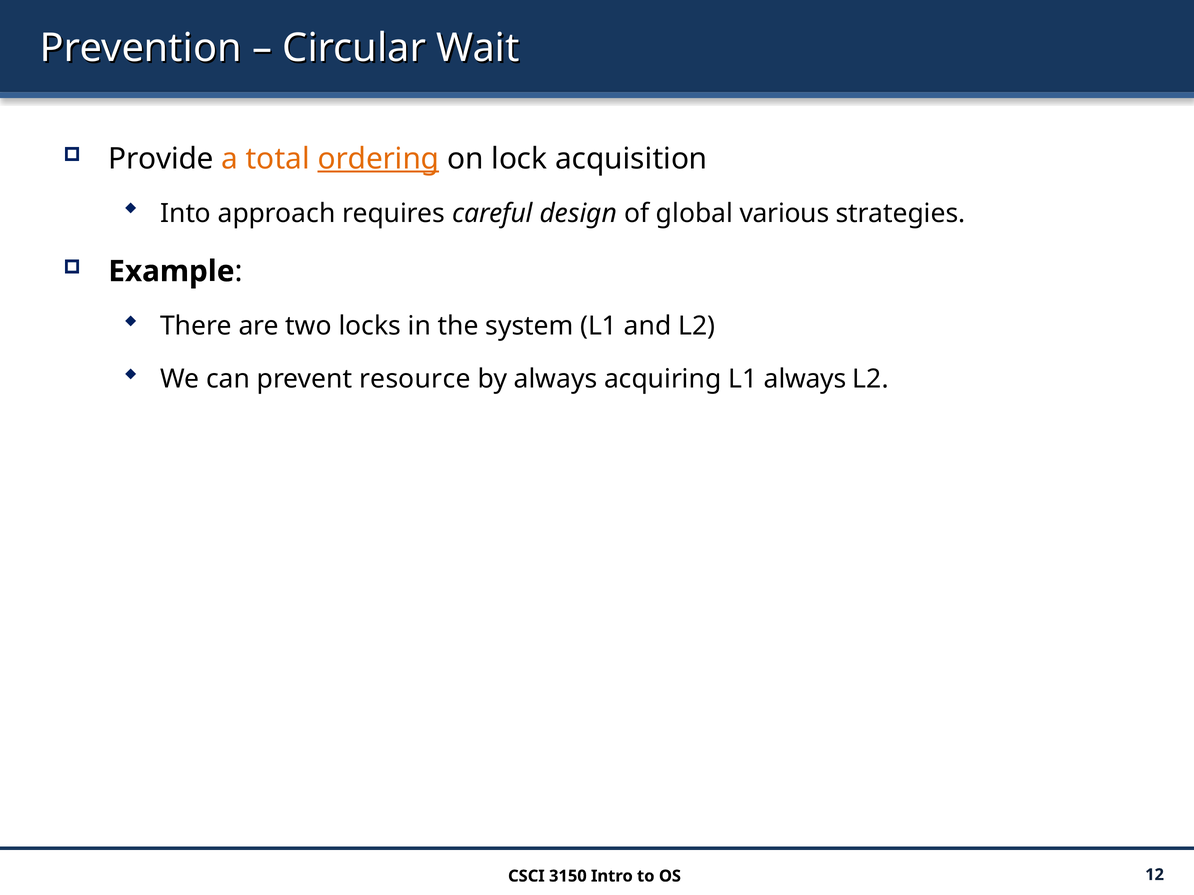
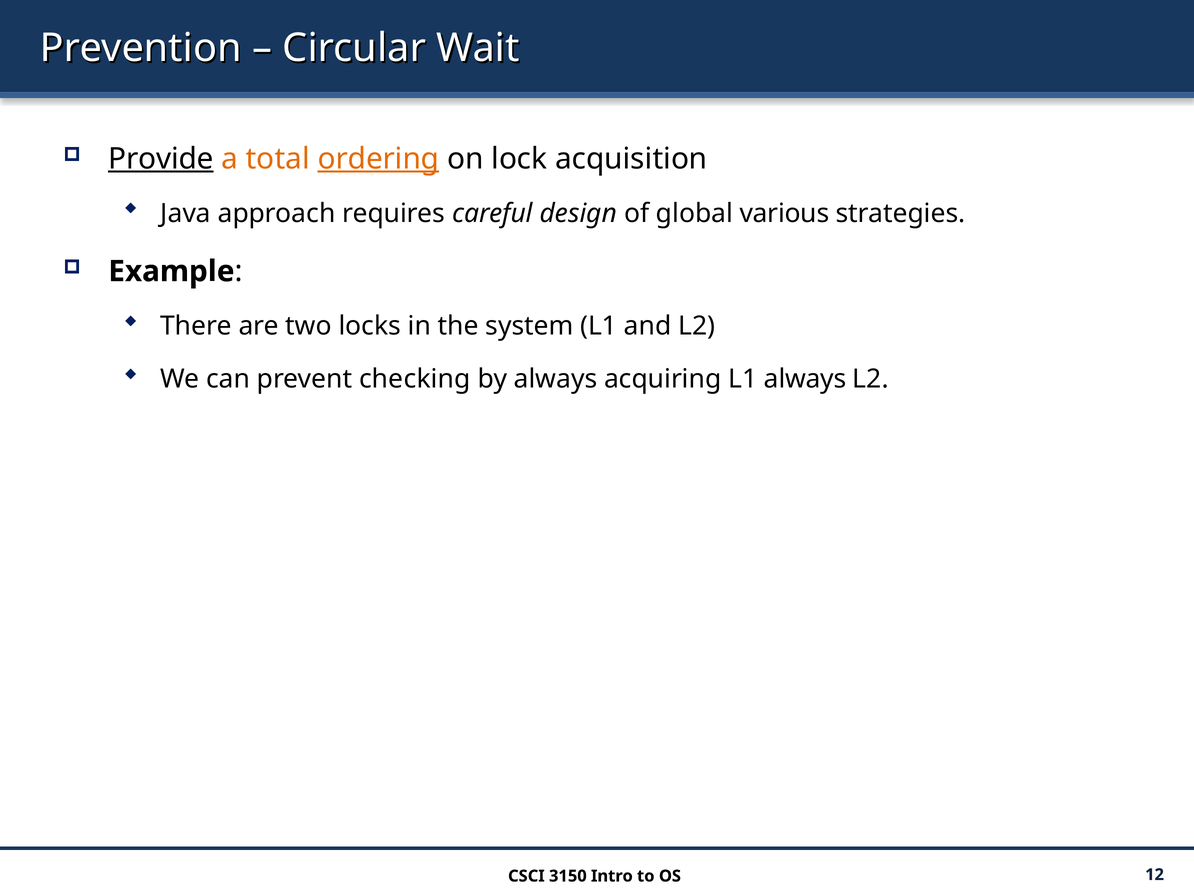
Provide underline: none -> present
Into: Into -> Java
resource: resource -> checking
